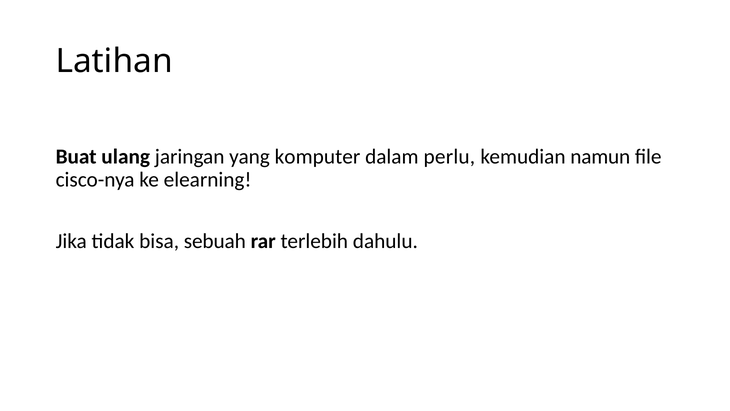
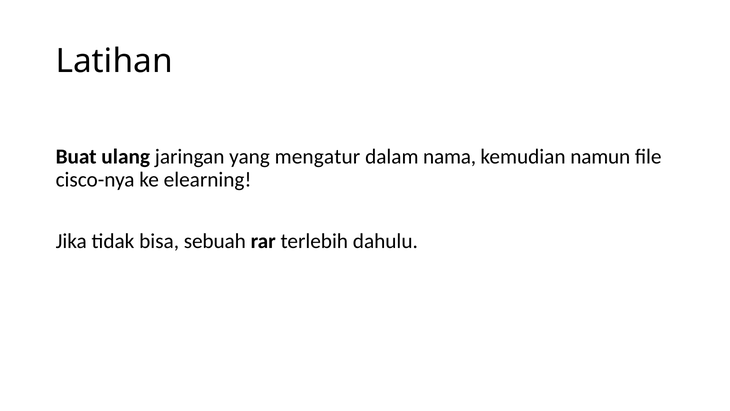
komputer: komputer -> mengatur
perlu: perlu -> nama
